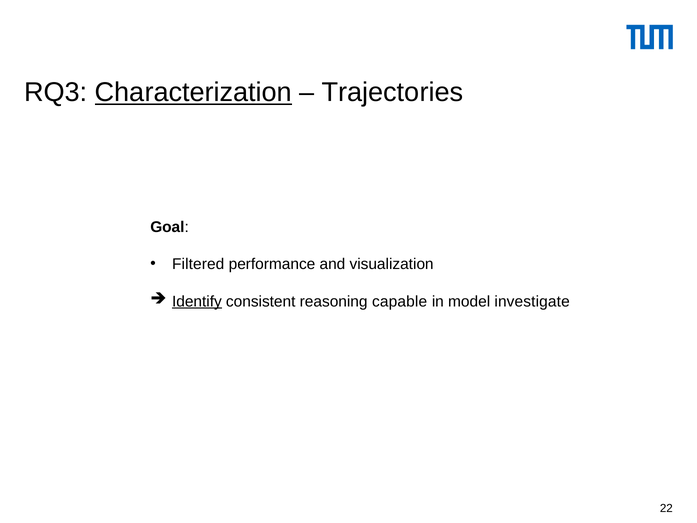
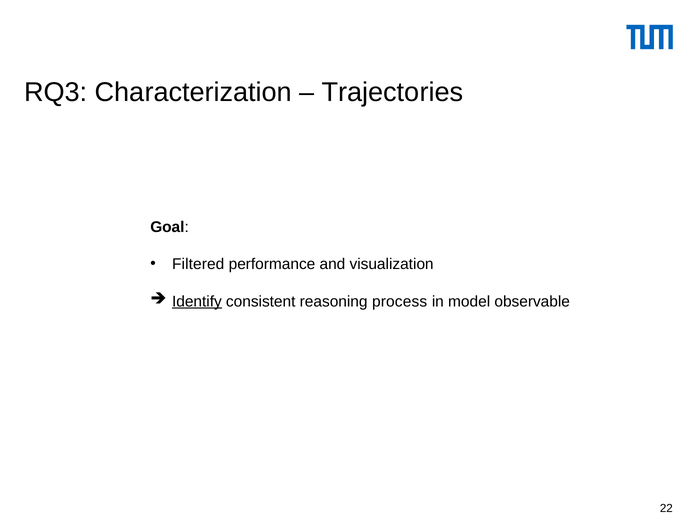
Characterization underline: present -> none
capable: capable -> process
investigate: investigate -> observable
